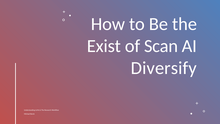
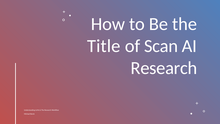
Exist: Exist -> Title
Diversify at (164, 68): Diversify -> Research
